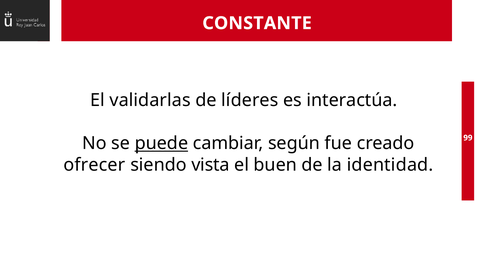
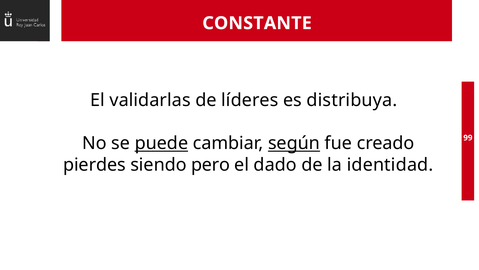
interactúa: interactúa -> distribuya
según underline: none -> present
ofrecer: ofrecer -> pierdes
vista: vista -> pero
buen: buen -> dado
